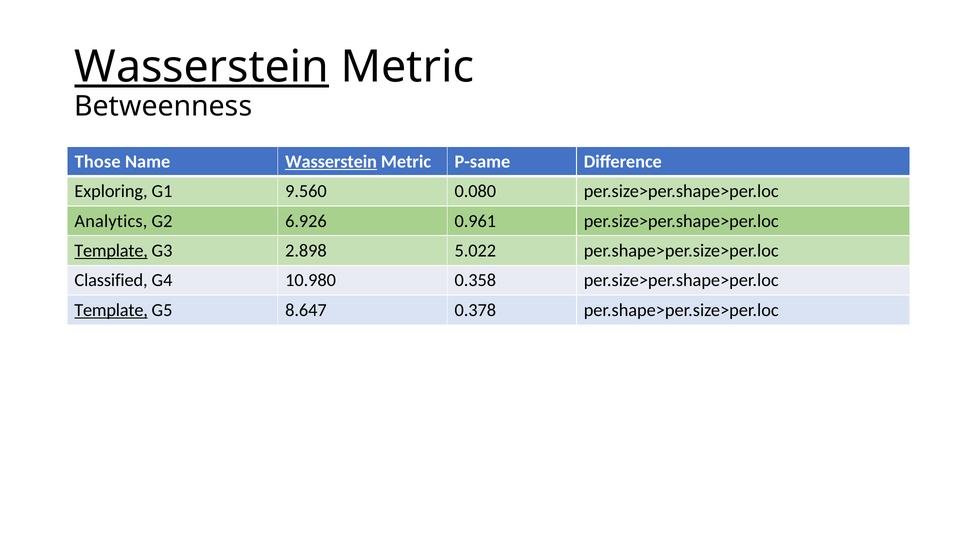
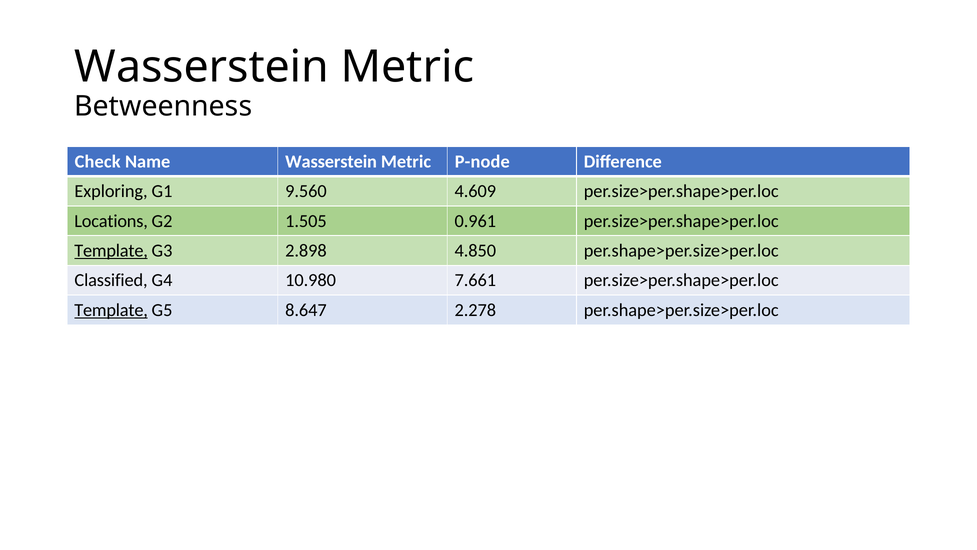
Wasserstein at (202, 67) underline: present -> none
Those: Those -> Check
Wasserstein at (331, 161) underline: present -> none
P-same: P-same -> P-node
0.080: 0.080 -> 4.609
Analytics: Analytics -> Locations
6.926: 6.926 -> 1.505
5.022: 5.022 -> 4.850
0.358: 0.358 -> 7.661
0.378: 0.378 -> 2.278
